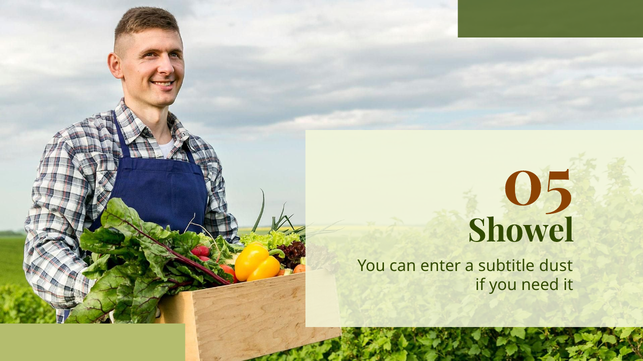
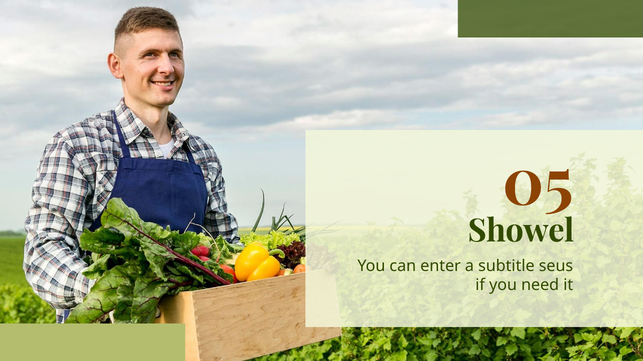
dust: dust -> seus
